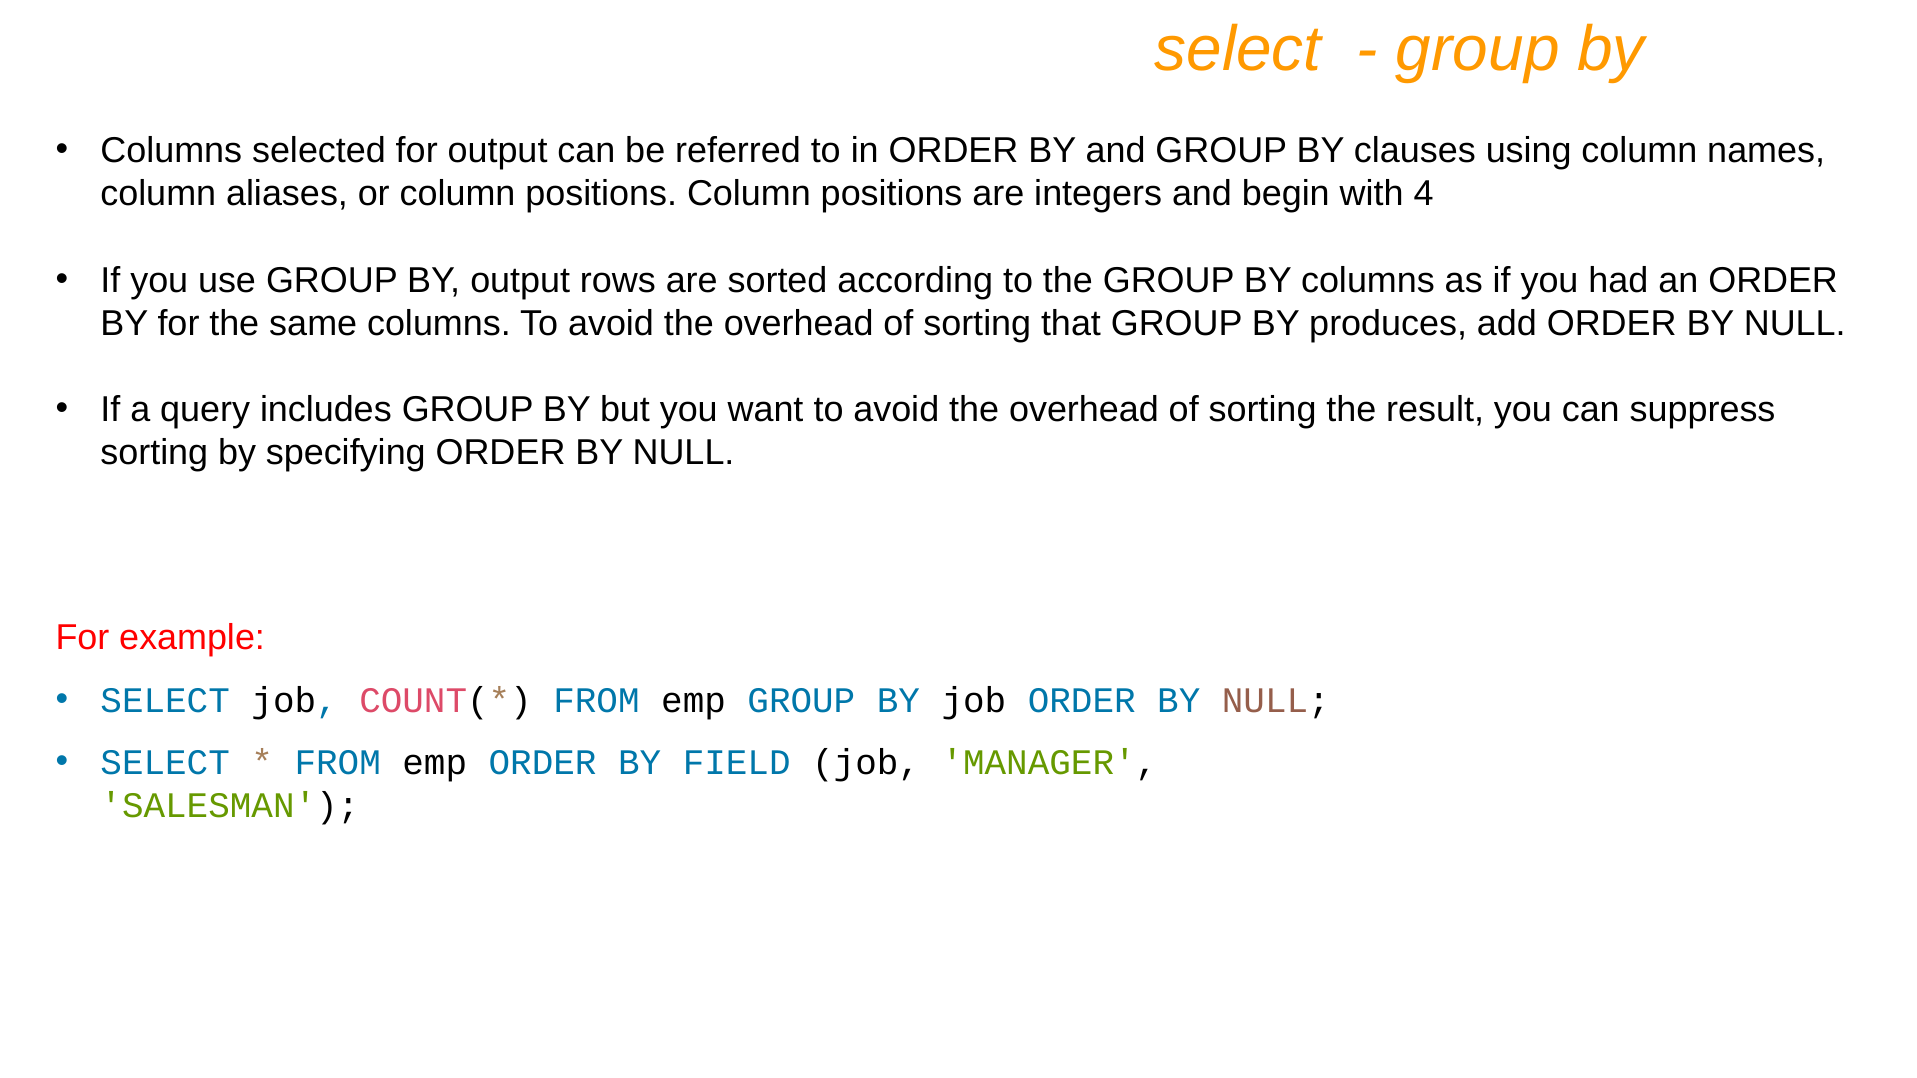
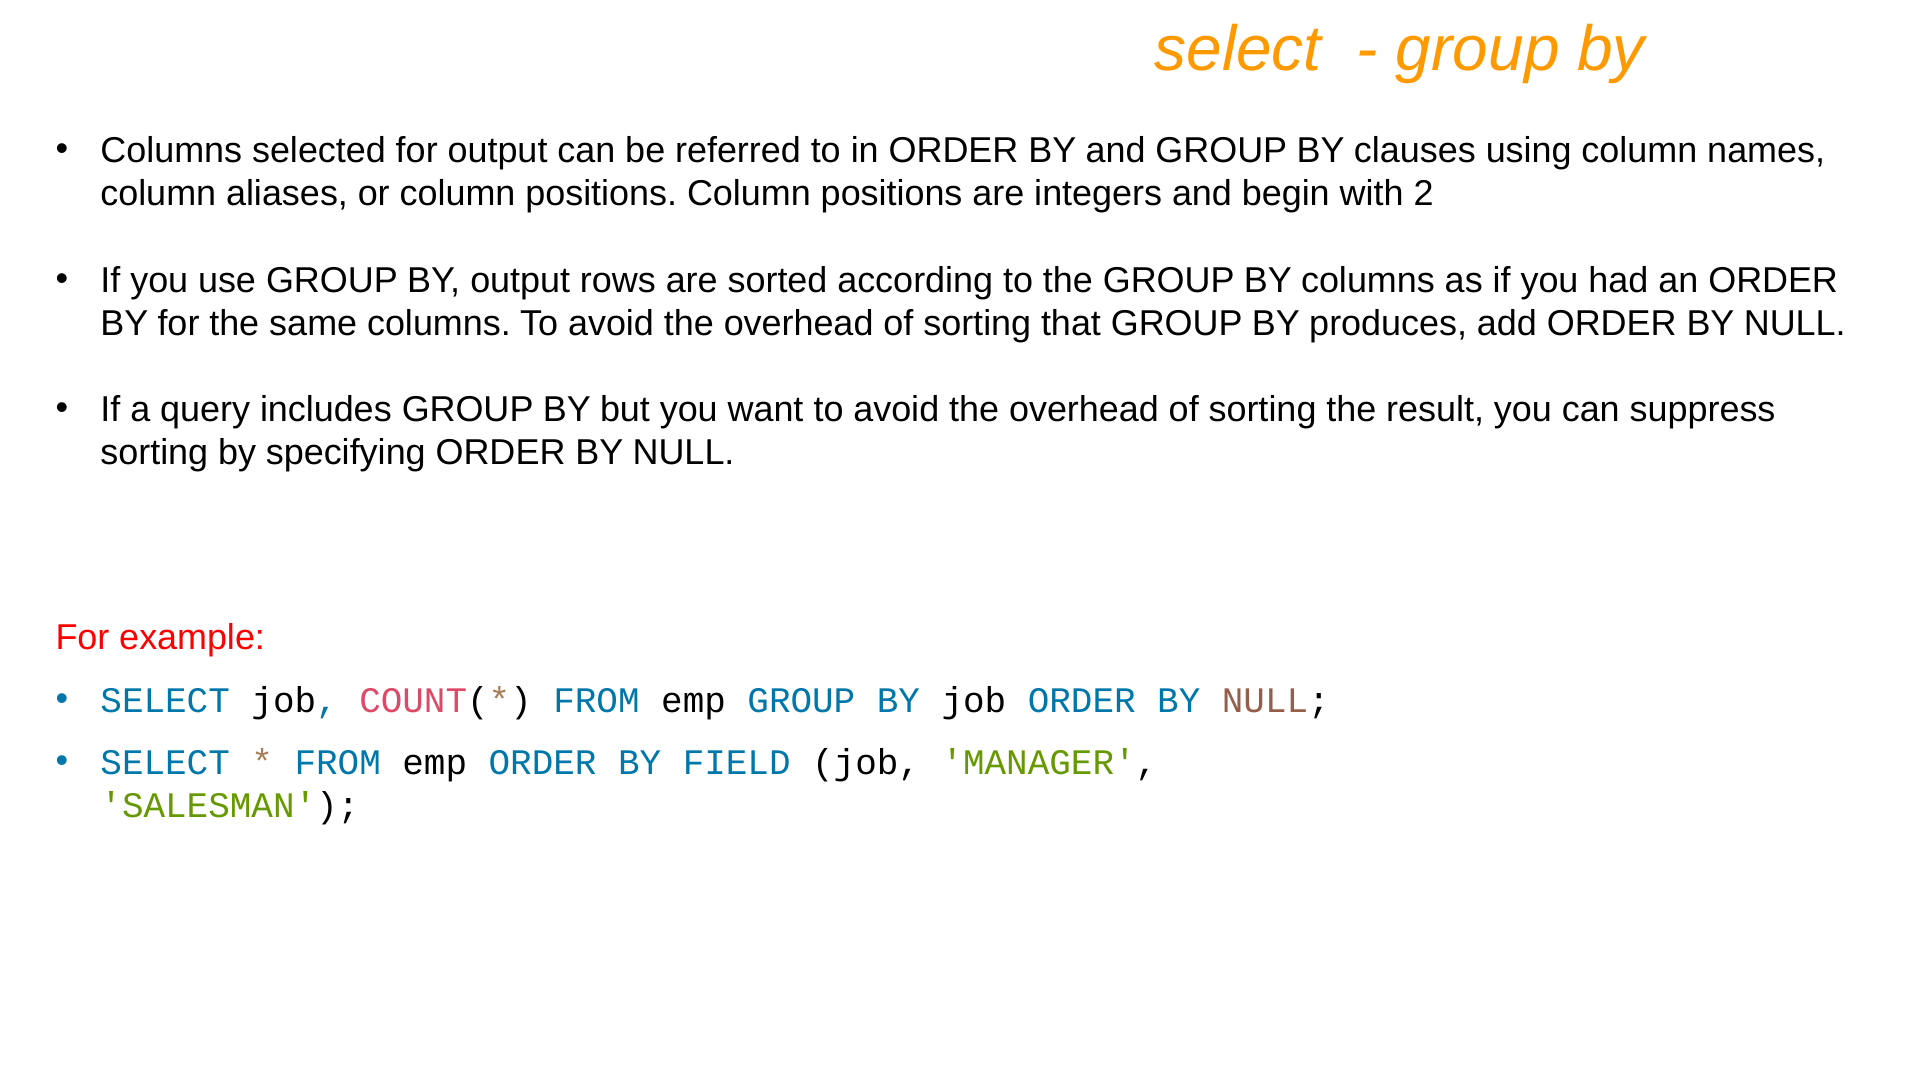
4: 4 -> 2
